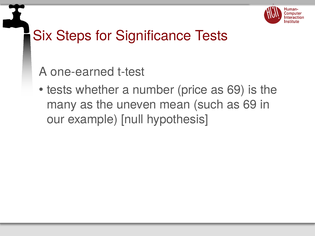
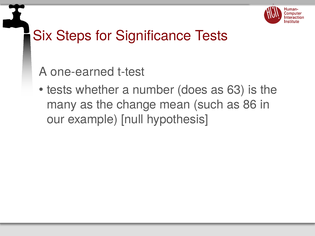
price: price -> does
69 at (236, 90): 69 -> 63
uneven: uneven -> change
such as 69: 69 -> 86
